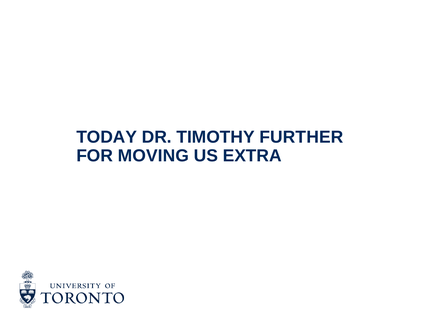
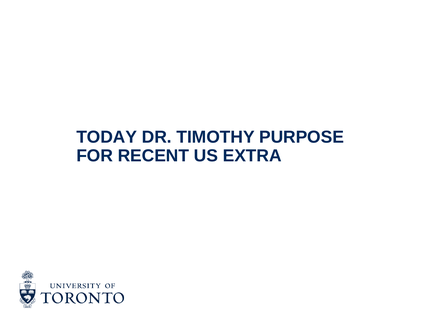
FURTHER: FURTHER -> PURPOSE
MOVING: MOVING -> RECENT
